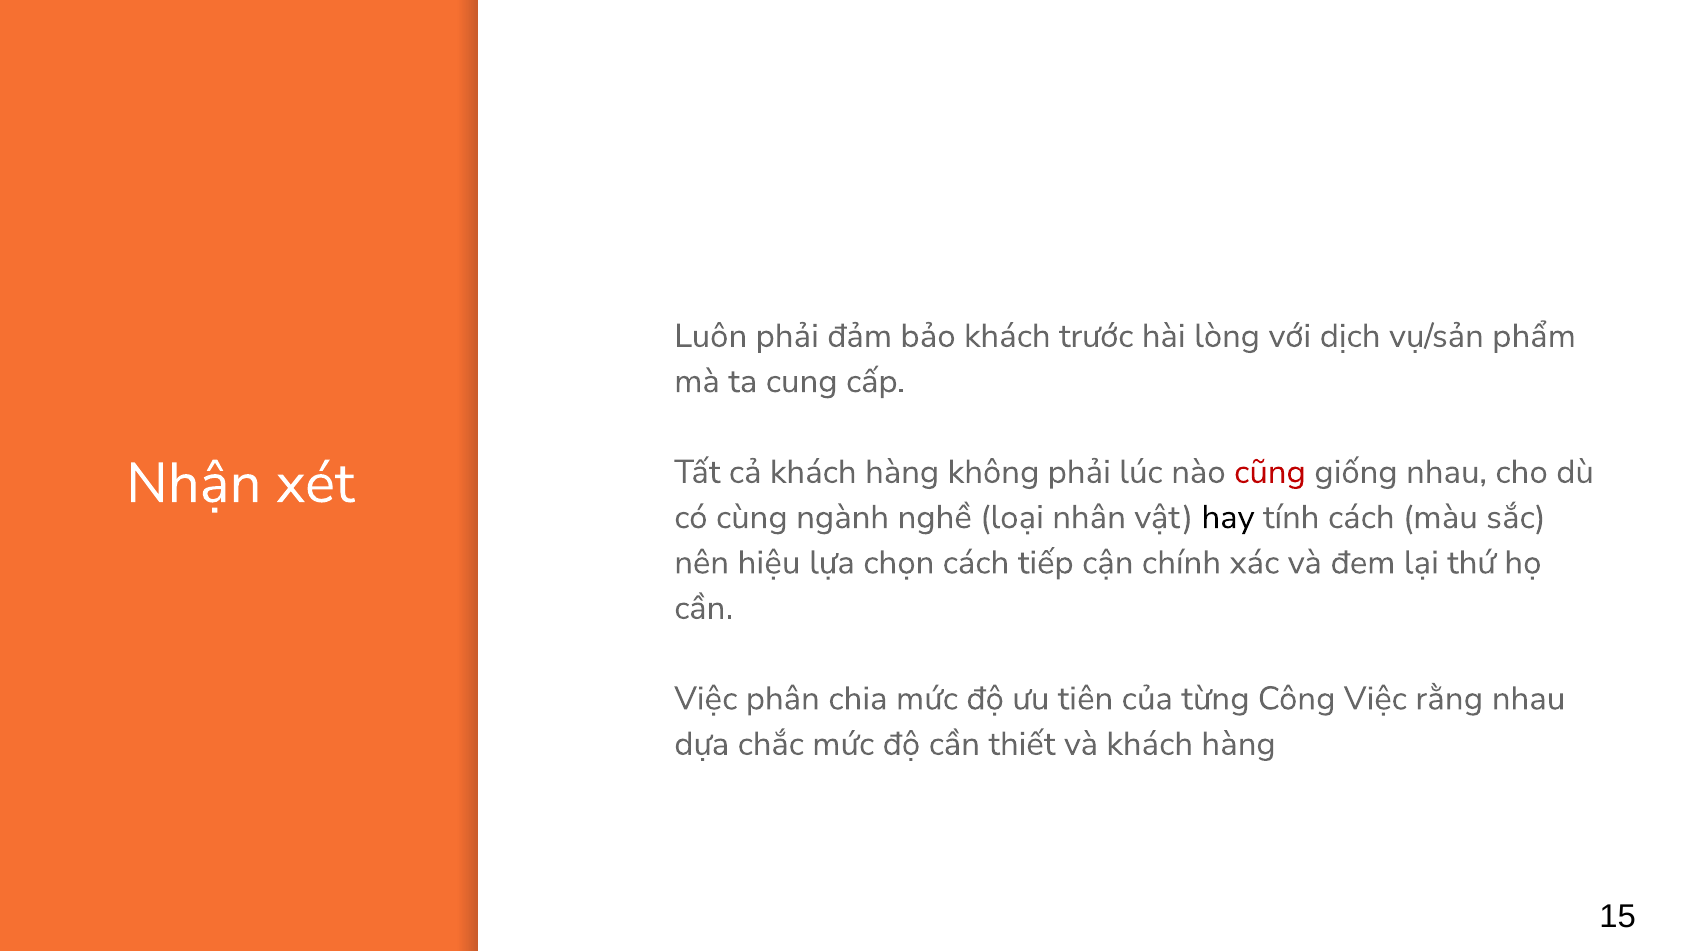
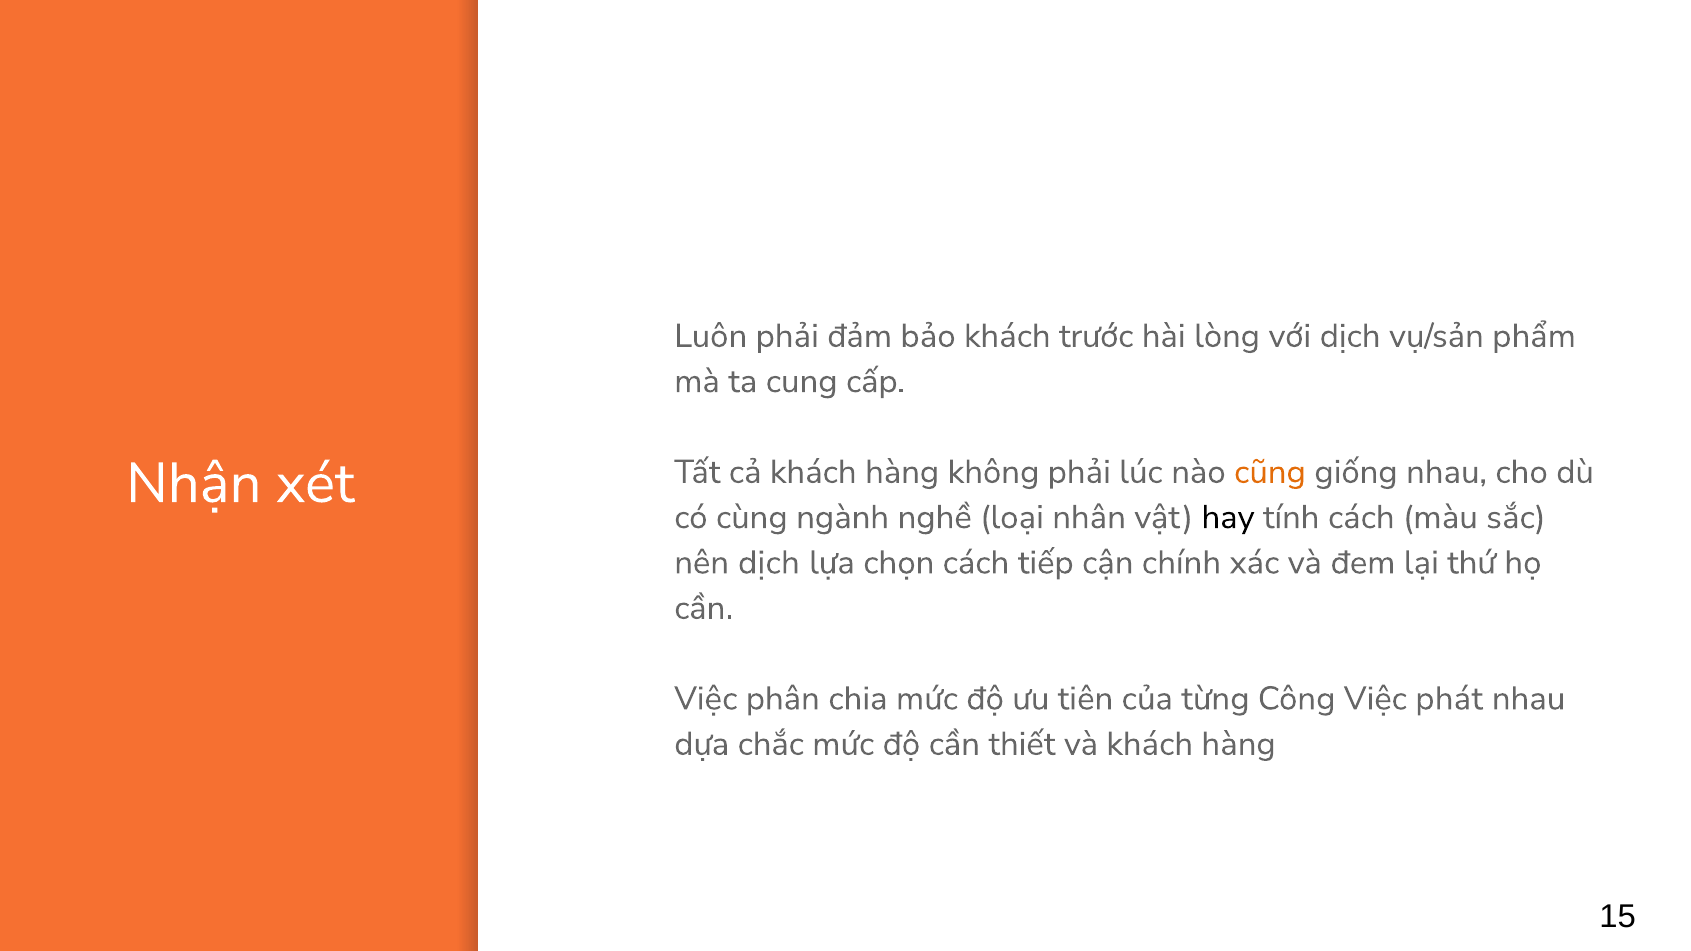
cũng colour: red -> orange
nên hiệu: hiệu -> dịch
rằng: rằng -> phát
